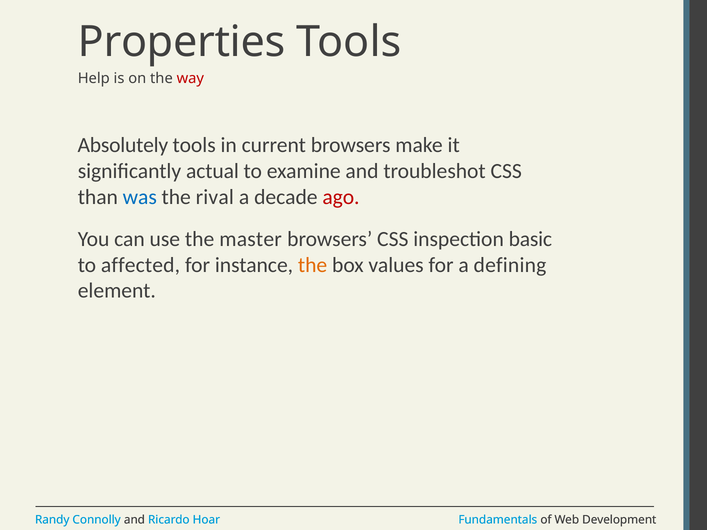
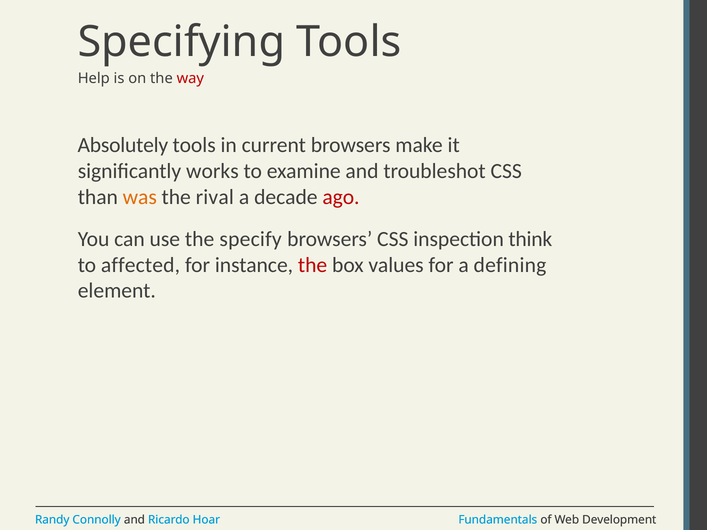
Properties: Properties -> Specifying
actual: actual -> works
was colour: blue -> orange
master: master -> specify
basic: basic -> think
the at (313, 265) colour: orange -> red
